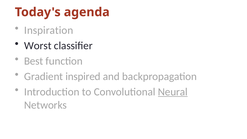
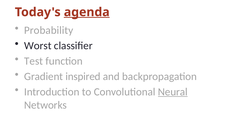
agenda underline: none -> present
Inspiration: Inspiration -> Probability
Best: Best -> Test
